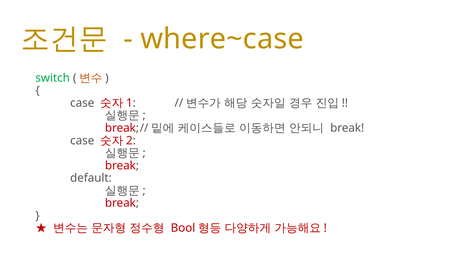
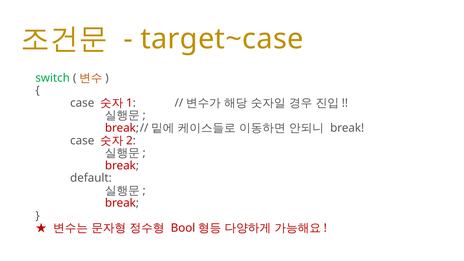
where~case: where~case -> target~case
